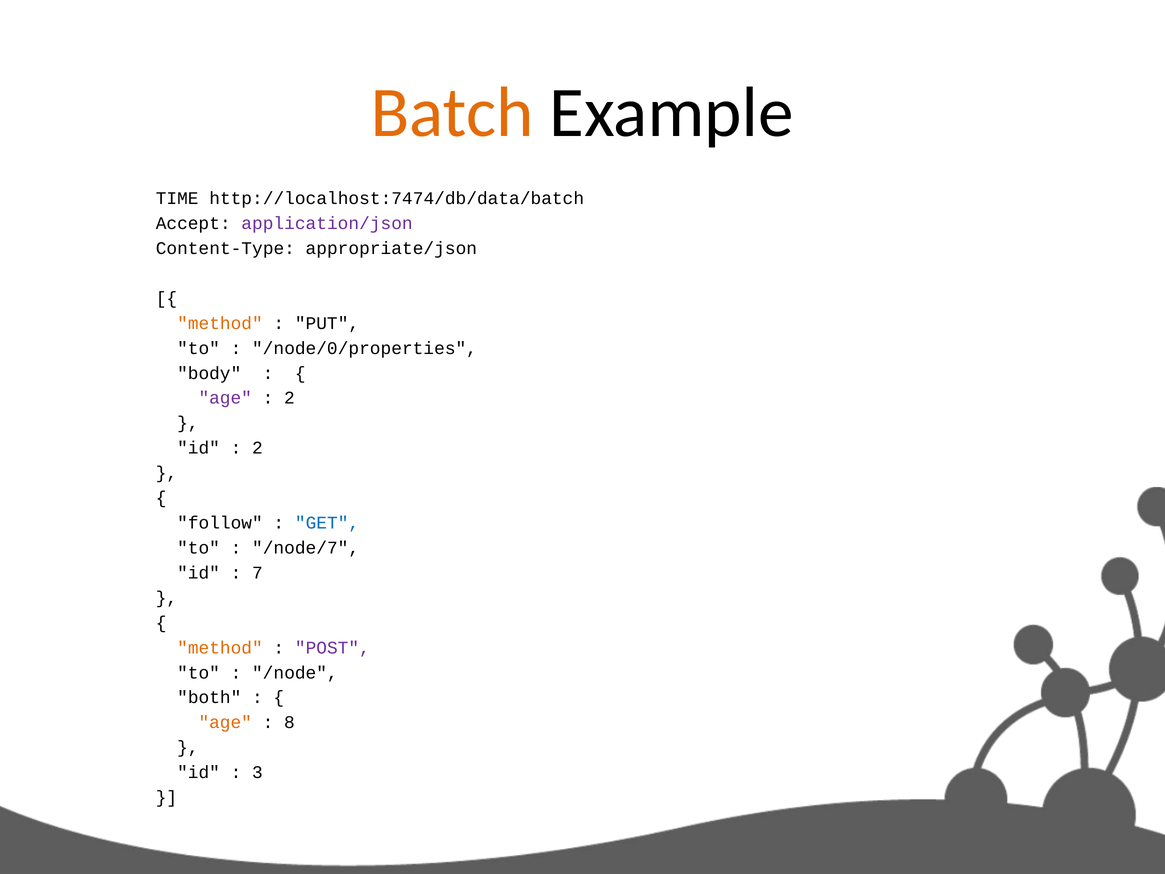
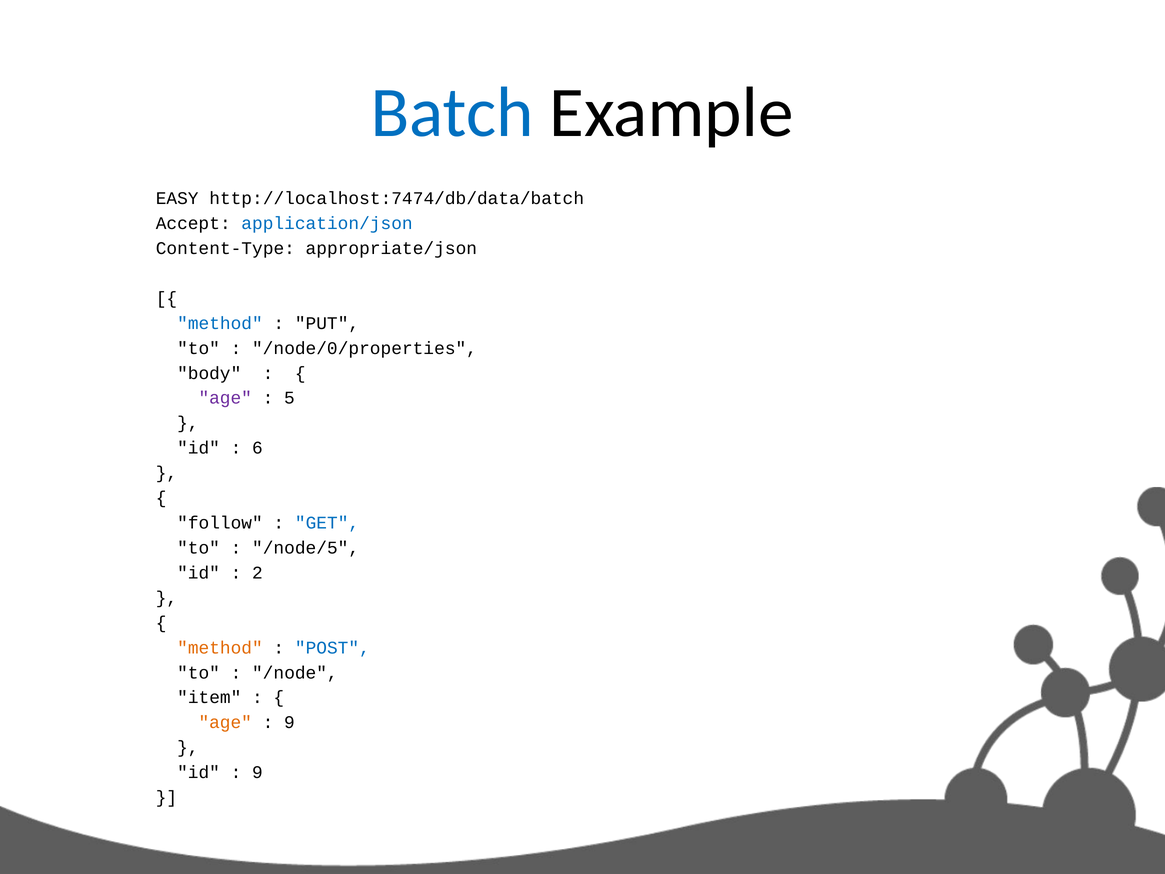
Batch colour: orange -> blue
TIME: TIME -> EASY
application/json colour: purple -> blue
method at (220, 323) colour: orange -> blue
2 at (289, 398): 2 -> 5
2 at (257, 448): 2 -> 6
/node/7: /node/7 -> /node/5
7: 7 -> 2
POST colour: purple -> blue
both: both -> item
8 at (289, 722): 8 -> 9
3 at (257, 772): 3 -> 9
